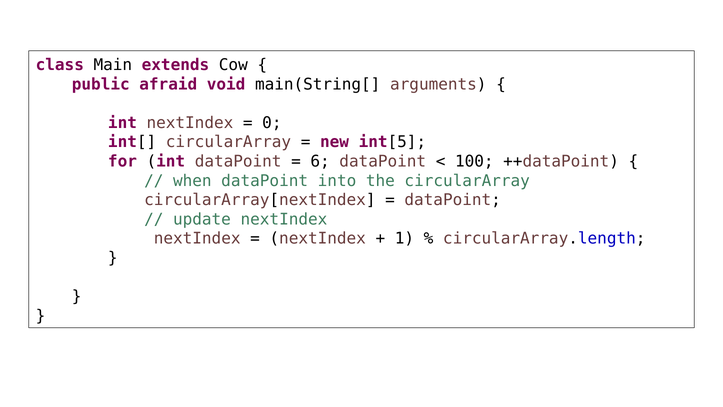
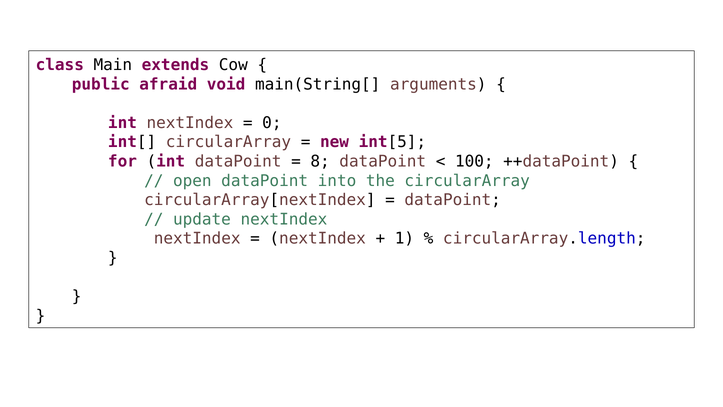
6: 6 -> 8
when: when -> open
